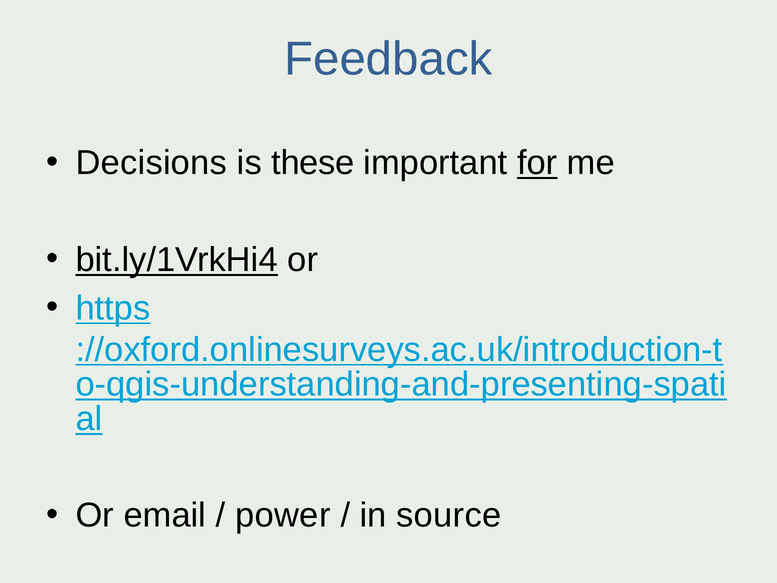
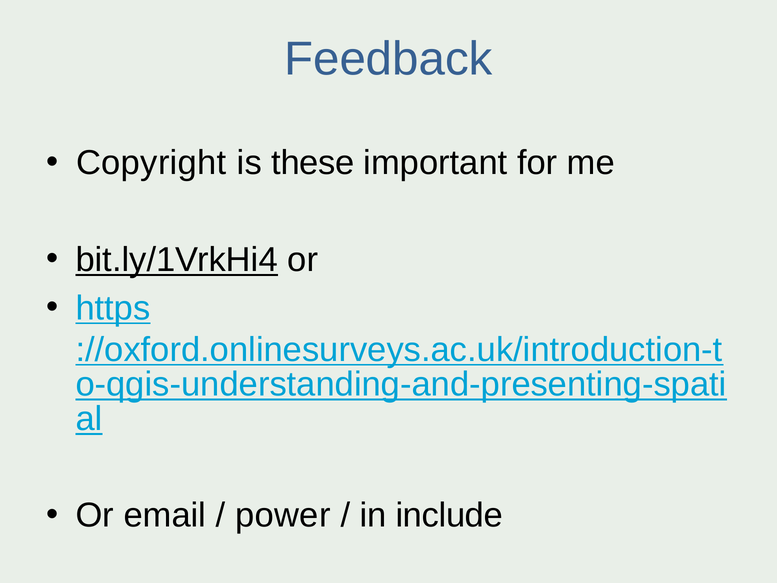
Decisions: Decisions -> Copyright
for underline: present -> none
source: source -> include
